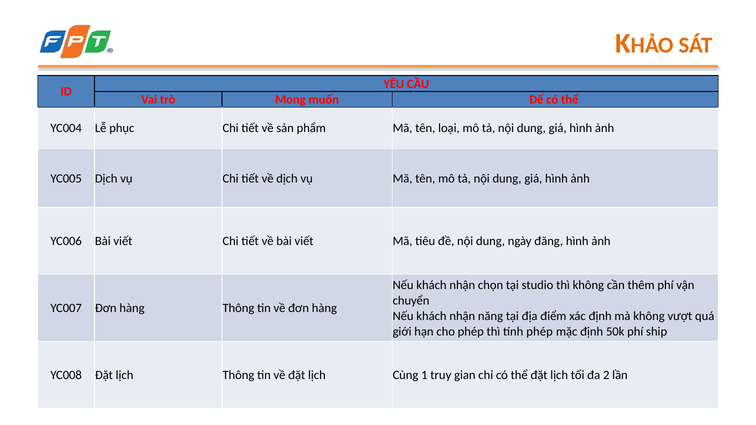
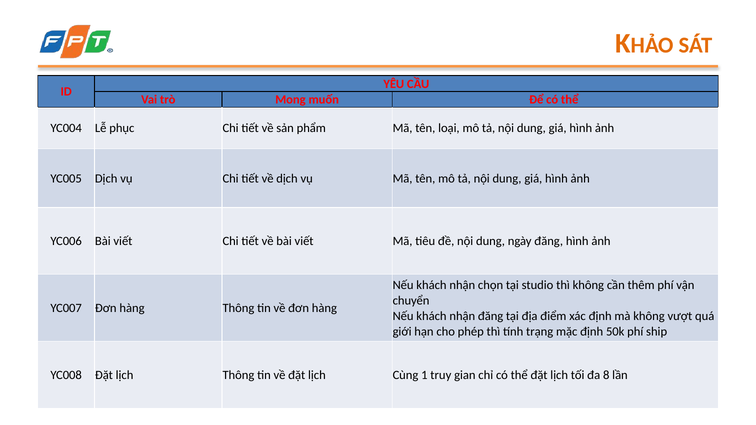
nhận năng: năng -> đăng
tính phép: phép -> trạng
2: 2 -> 8
